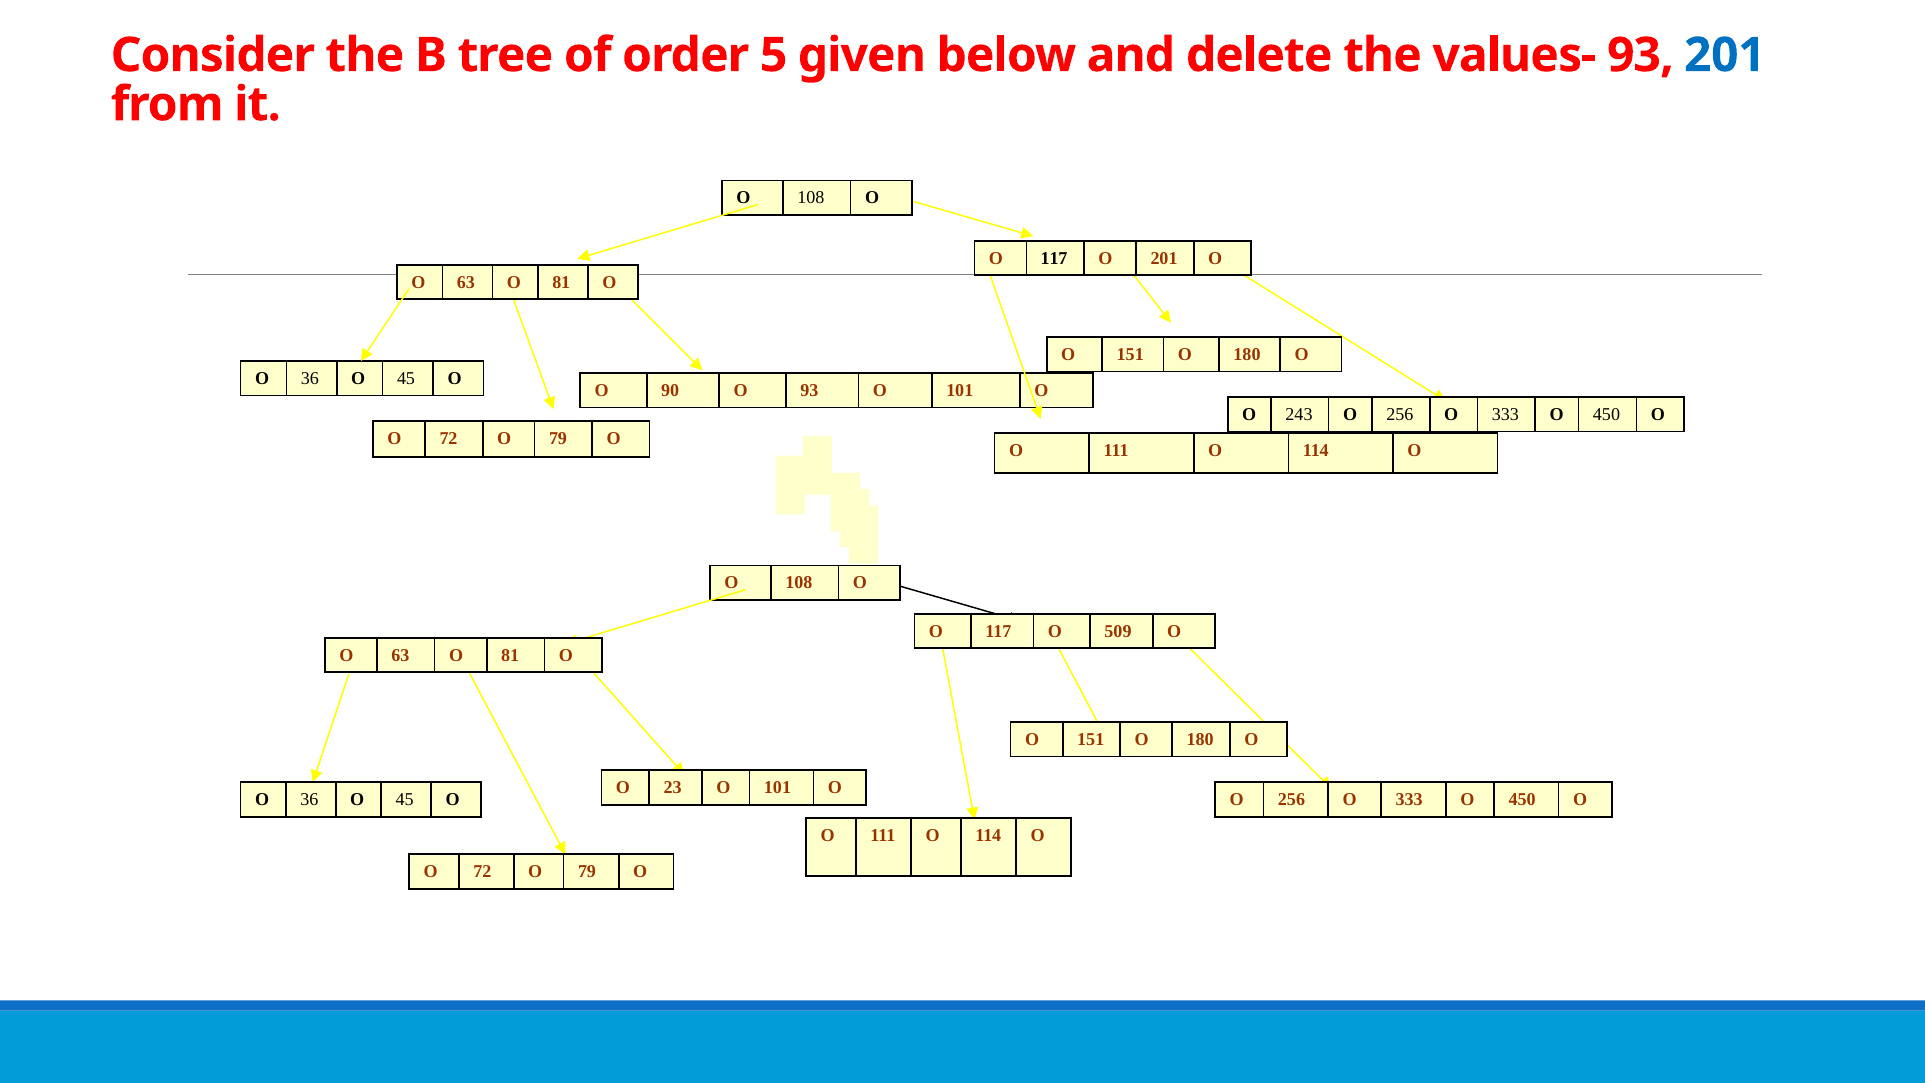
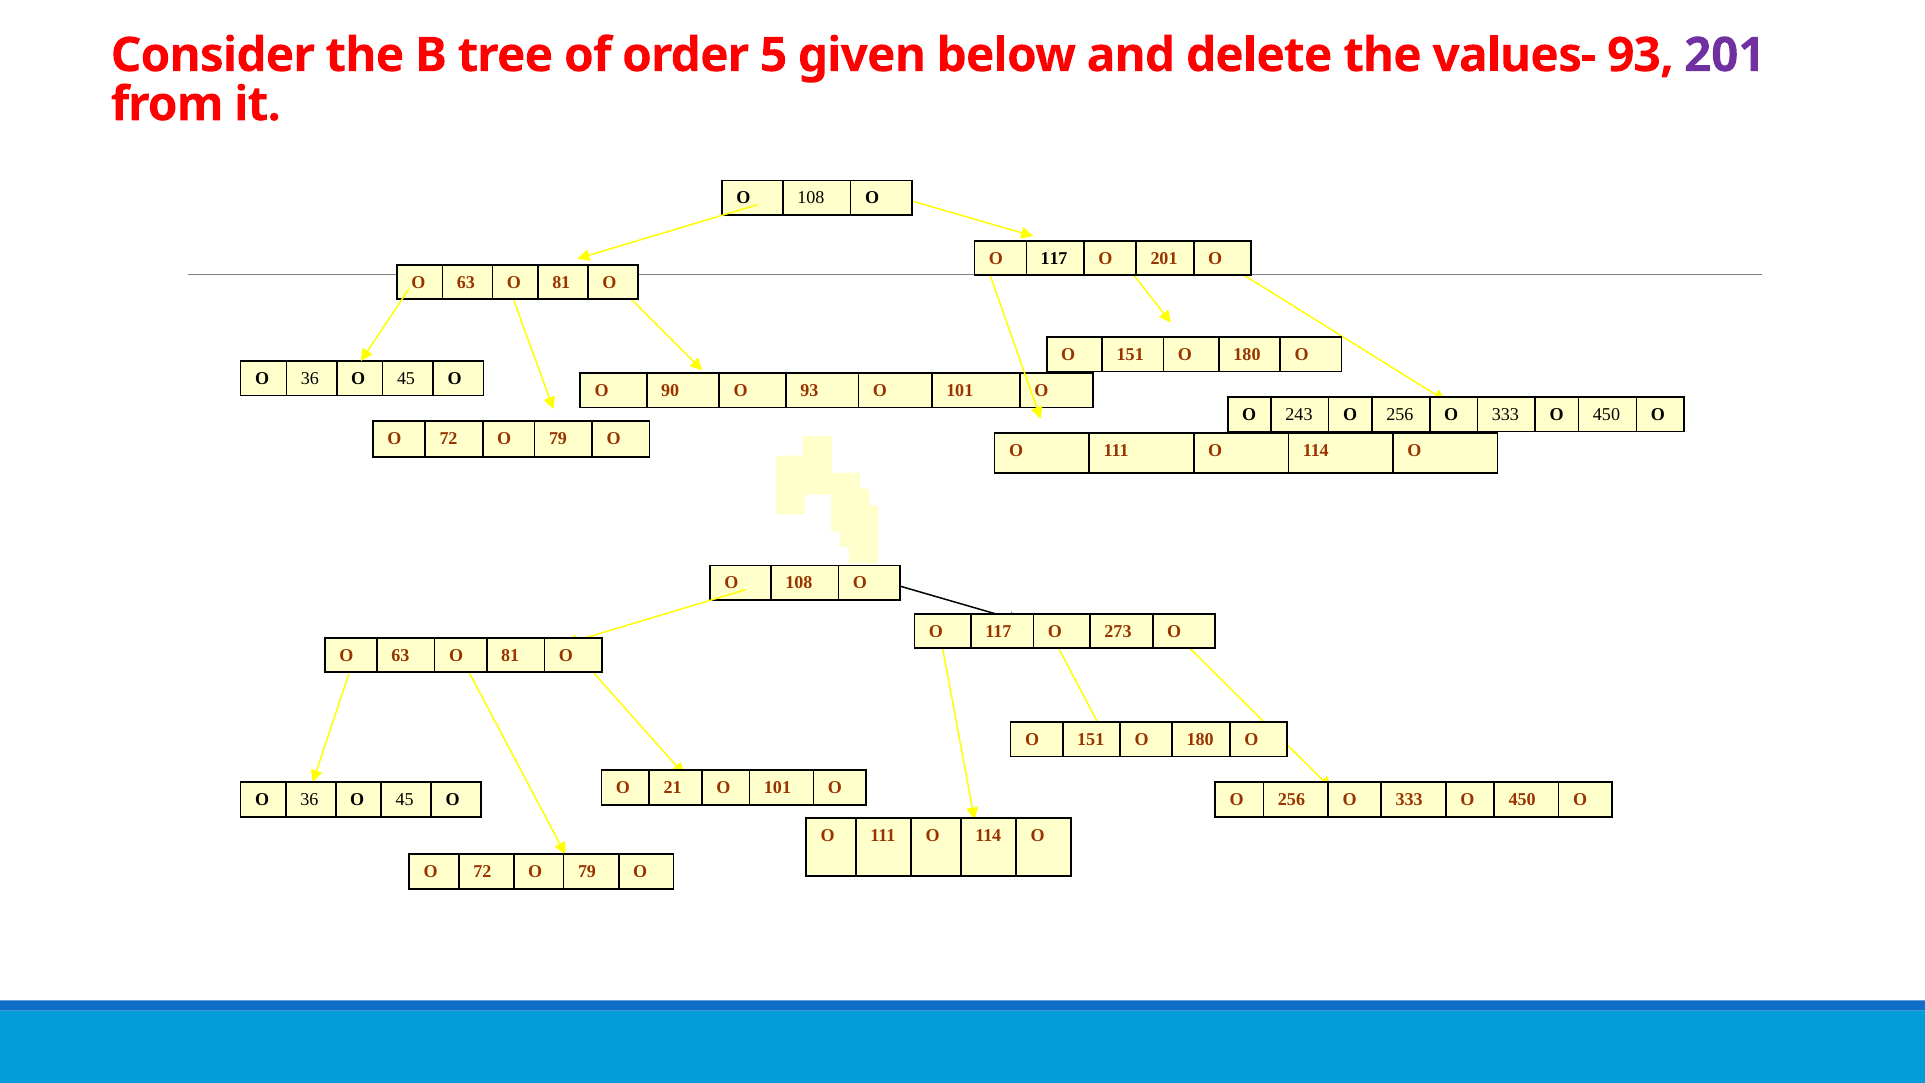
201 at (1725, 55) colour: blue -> purple
509: 509 -> 273
23: 23 -> 21
